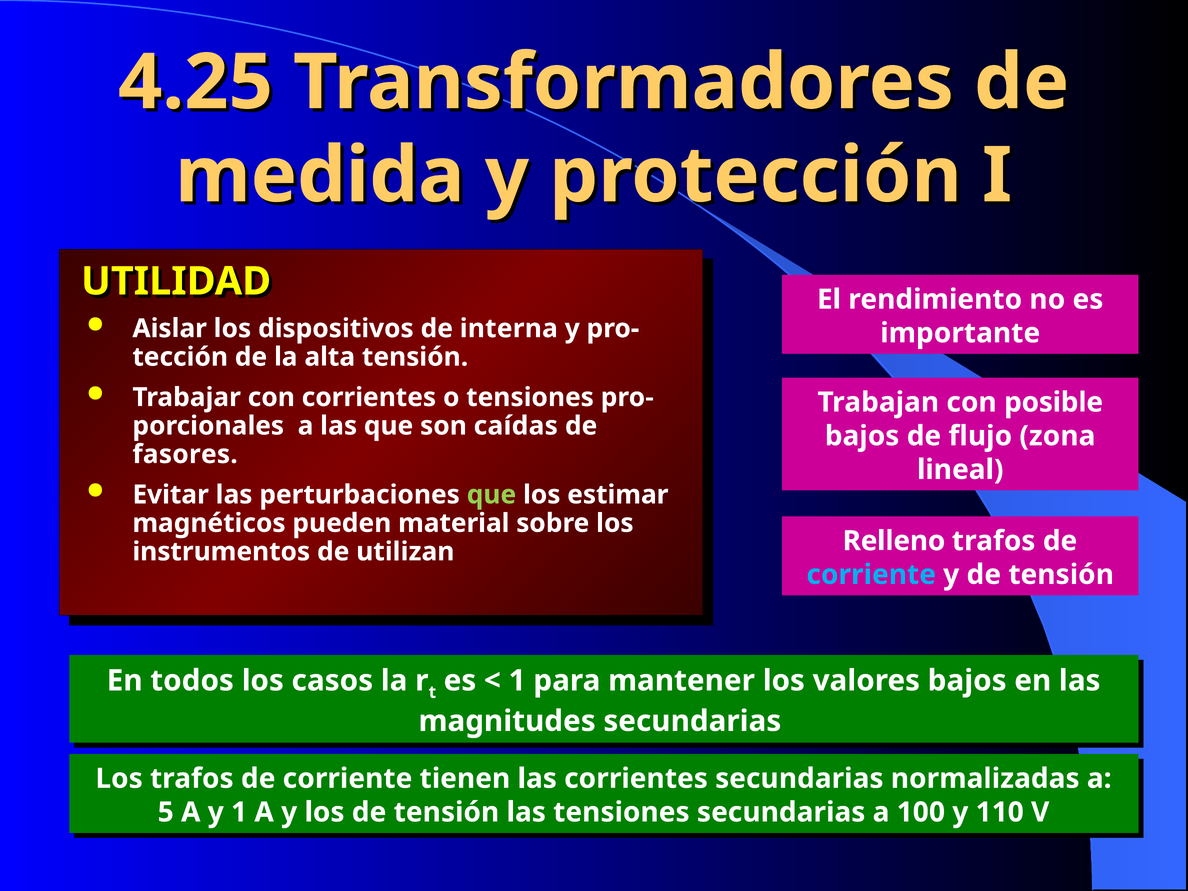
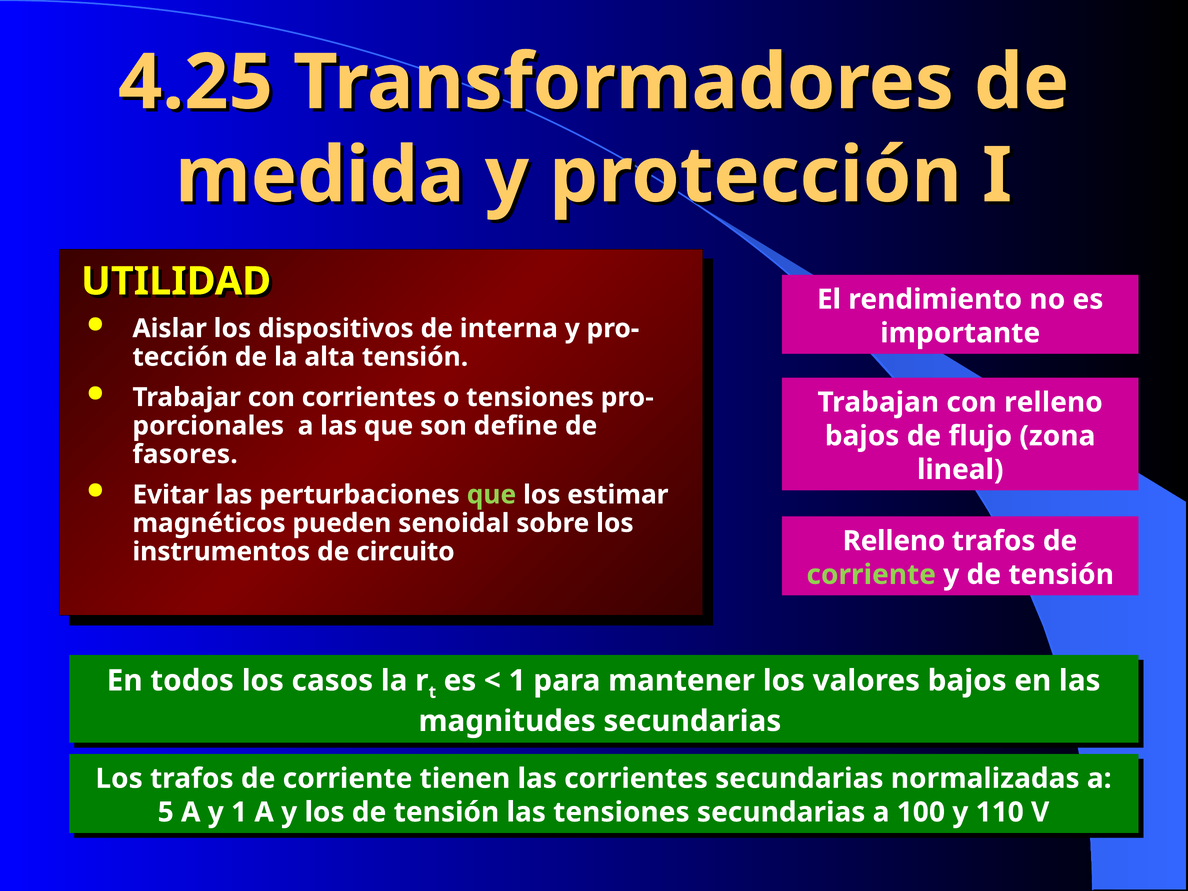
con posible: posible -> relleno
caídas: caídas -> define
material: material -> senoidal
utilizan: utilizan -> circuito
corriente at (871, 575) colour: light blue -> light green
